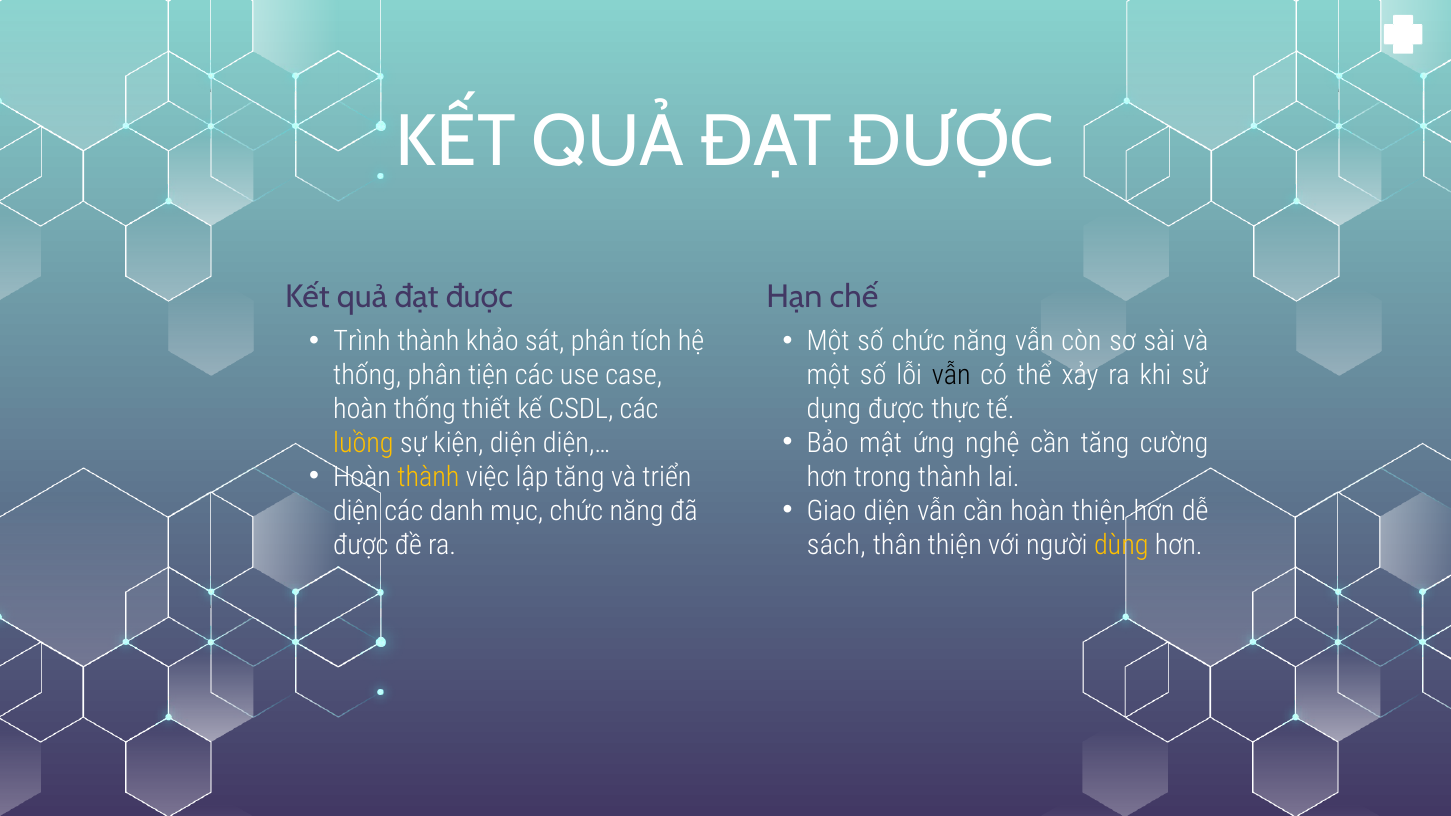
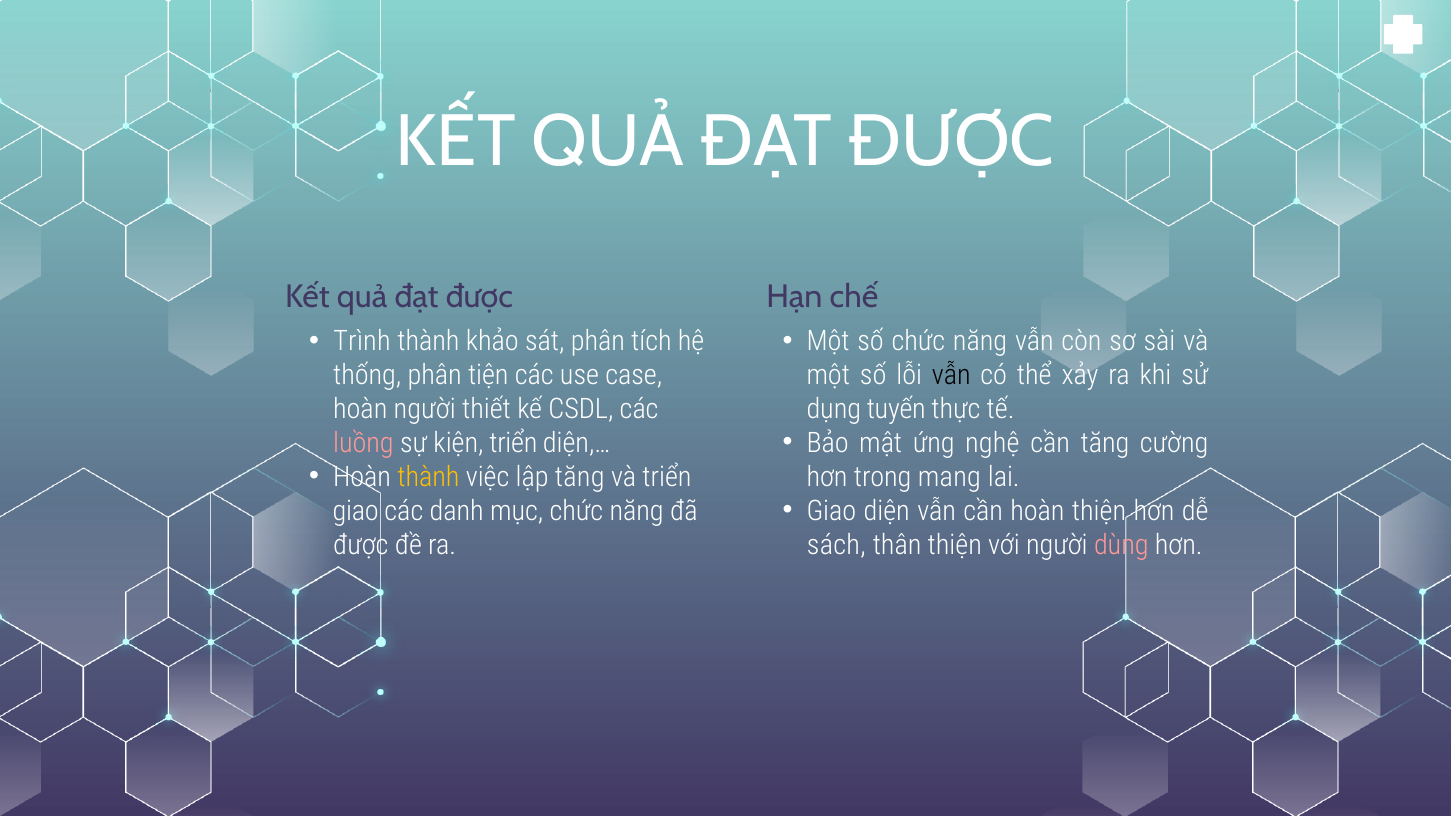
hoàn thống: thống -> người
dụng được: được -> tuyến
luồng colour: yellow -> pink
kiện diện: diện -> triển
trong thành: thành -> mang
diện at (356, 511): diện -> giao
dùng colour: yellow -> pink
